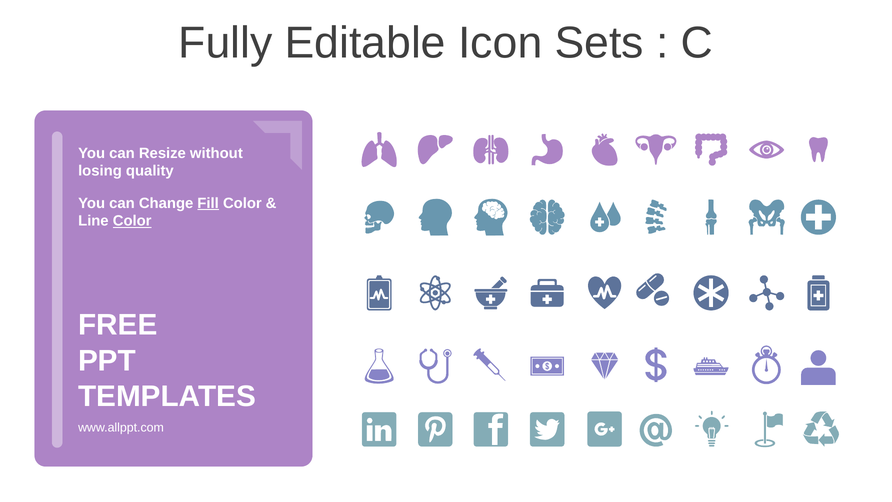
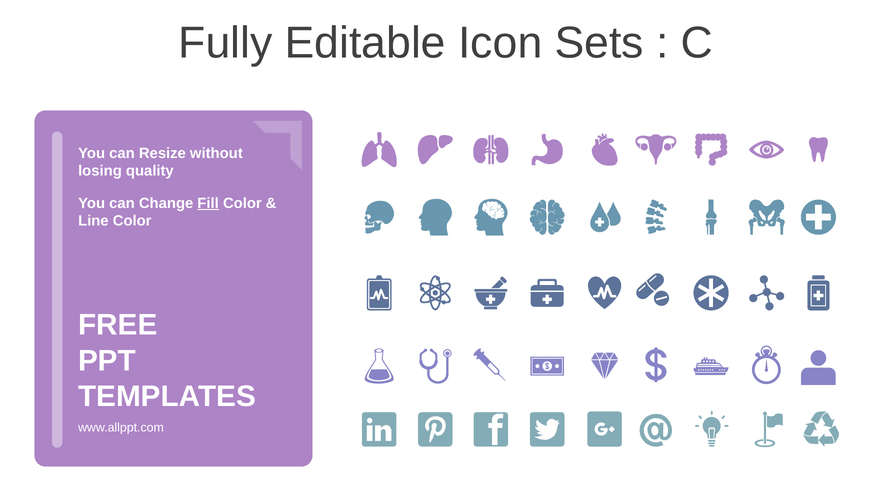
Color at (132, 221) underline: present -> none
